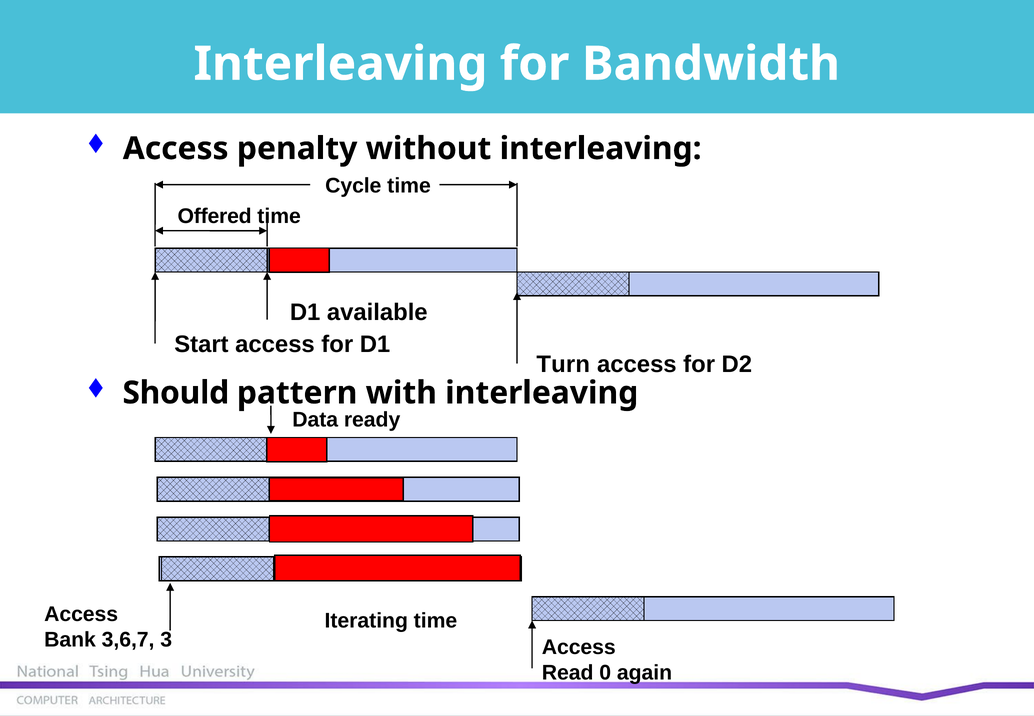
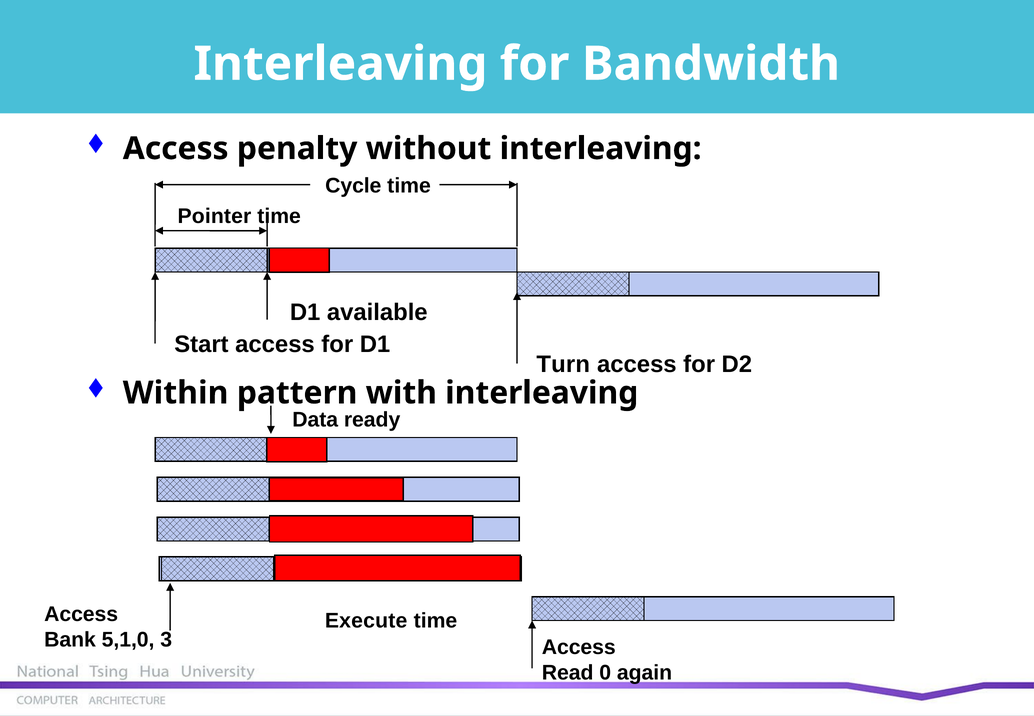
Offered: Offered -> Pointer
Should: Should -> Within
Iterating: Iterating -> Execute
3,6,7: 3,6,7 -> 5,1,0
